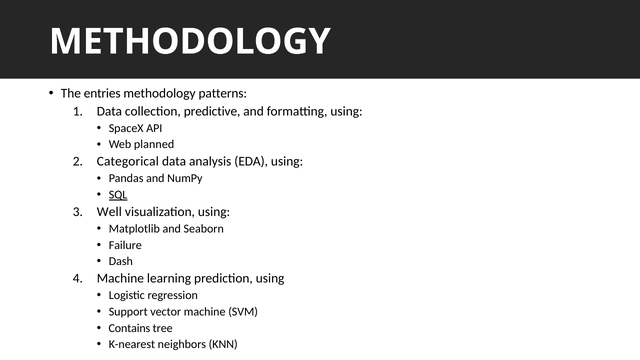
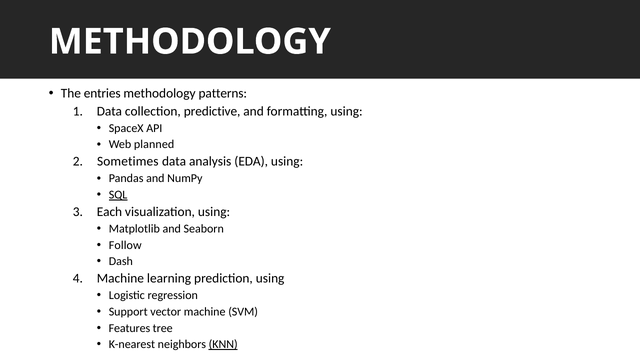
Categorical: Categorical -> Sometimes
Well: Well -> Each
Failure: Failure -> Follow
Contains: Contains -> Features
KNN underline: none -> present
